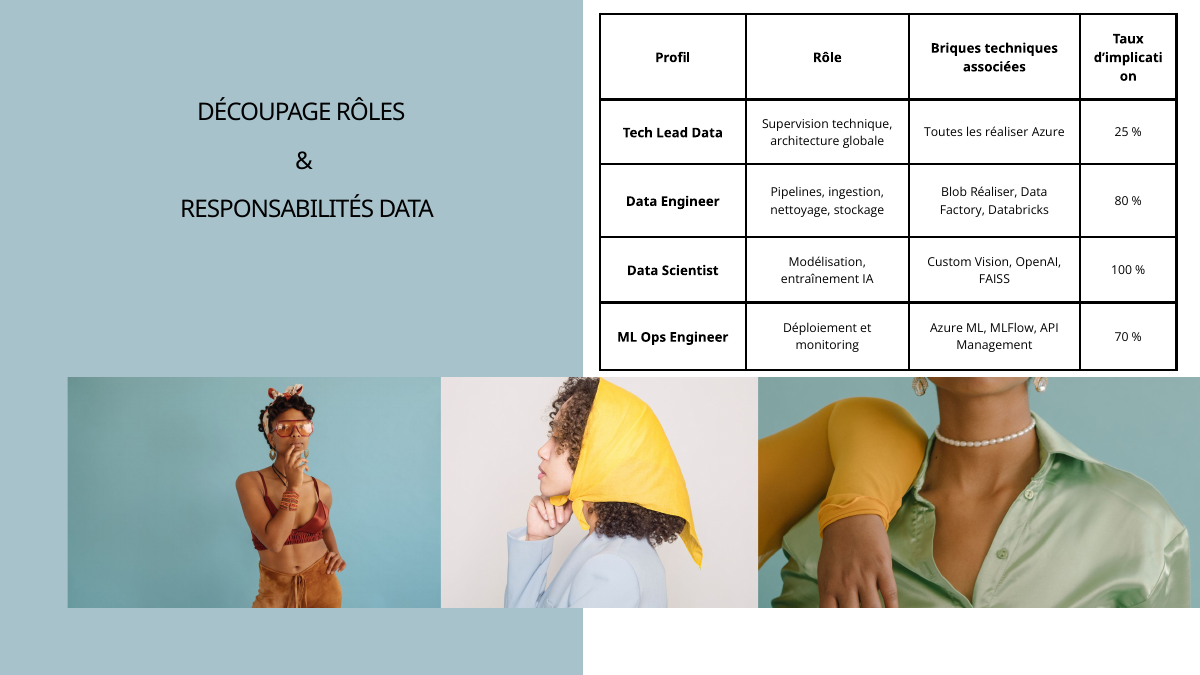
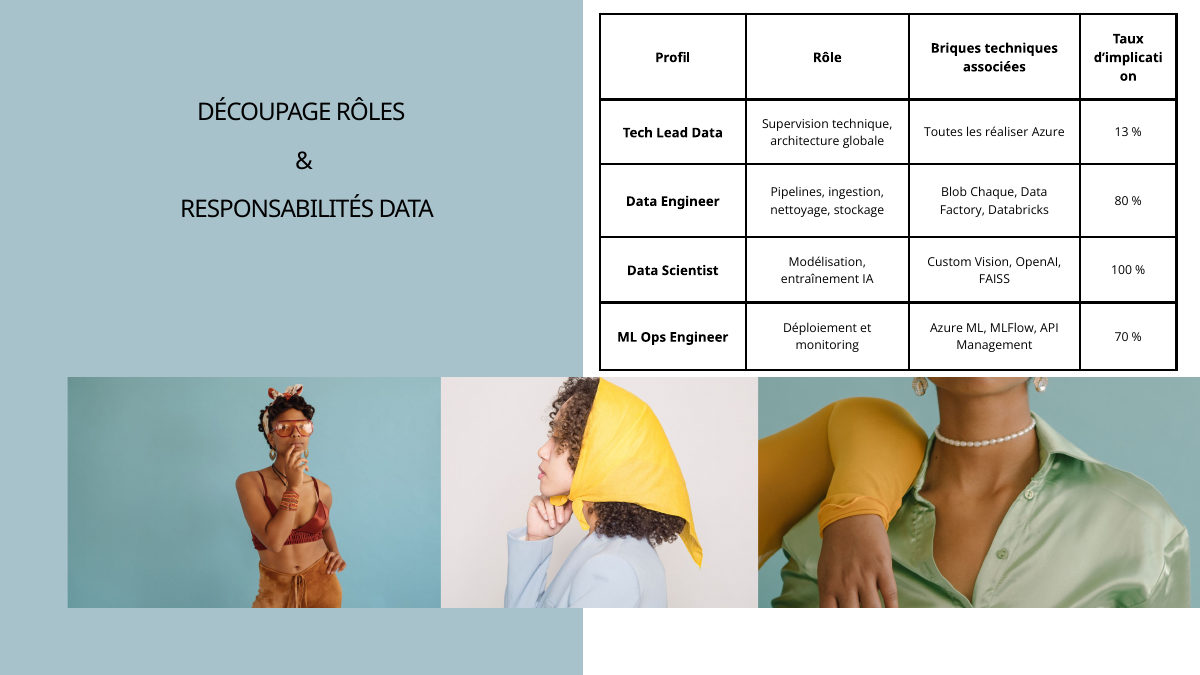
25: 25 -> 13
Blob Réaliser: Réaliser -> Chaque
